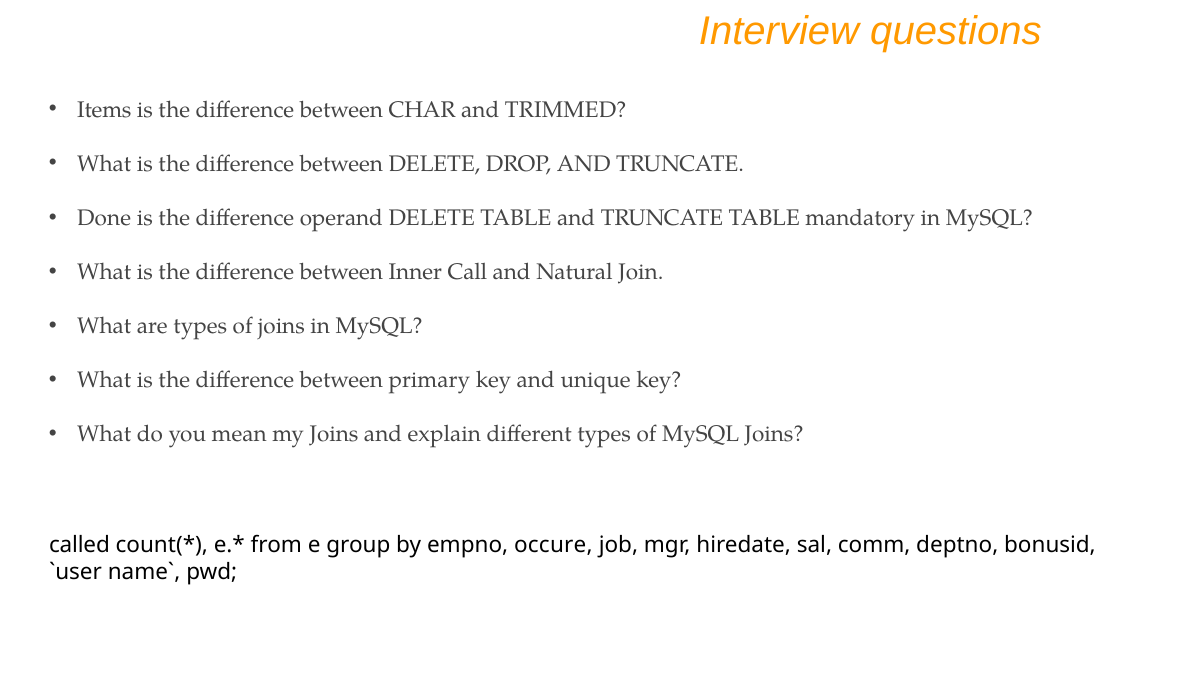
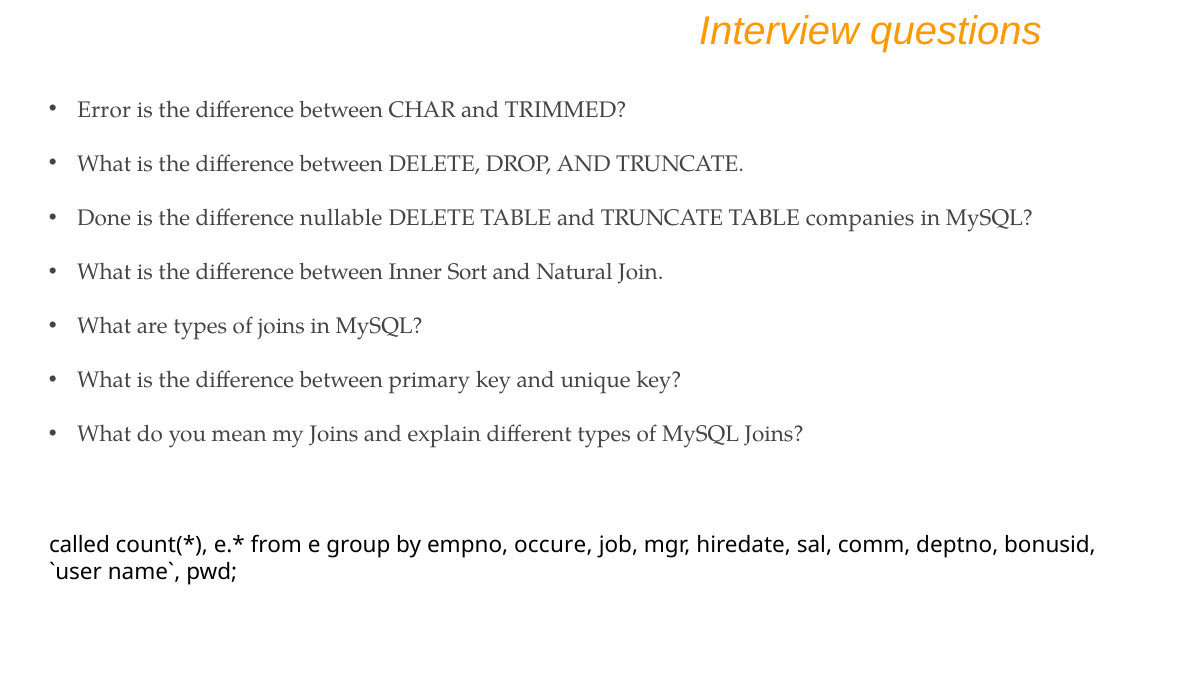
Items: Items -> Error
operand: operand -> nullable
mandatory: mandatory -> companies
Call: Call -> Sort
